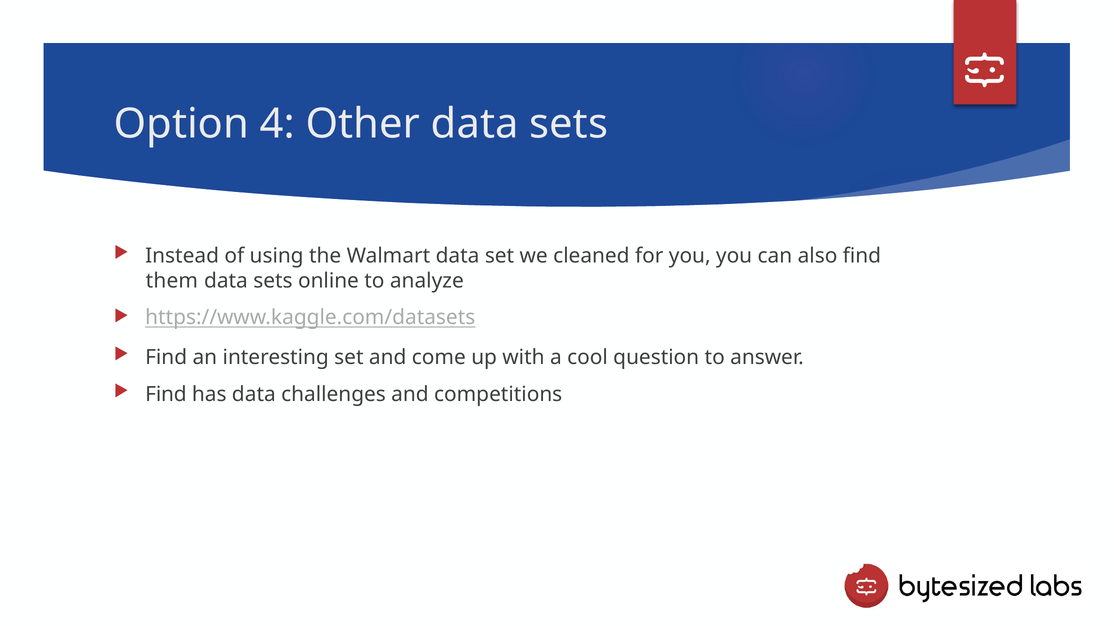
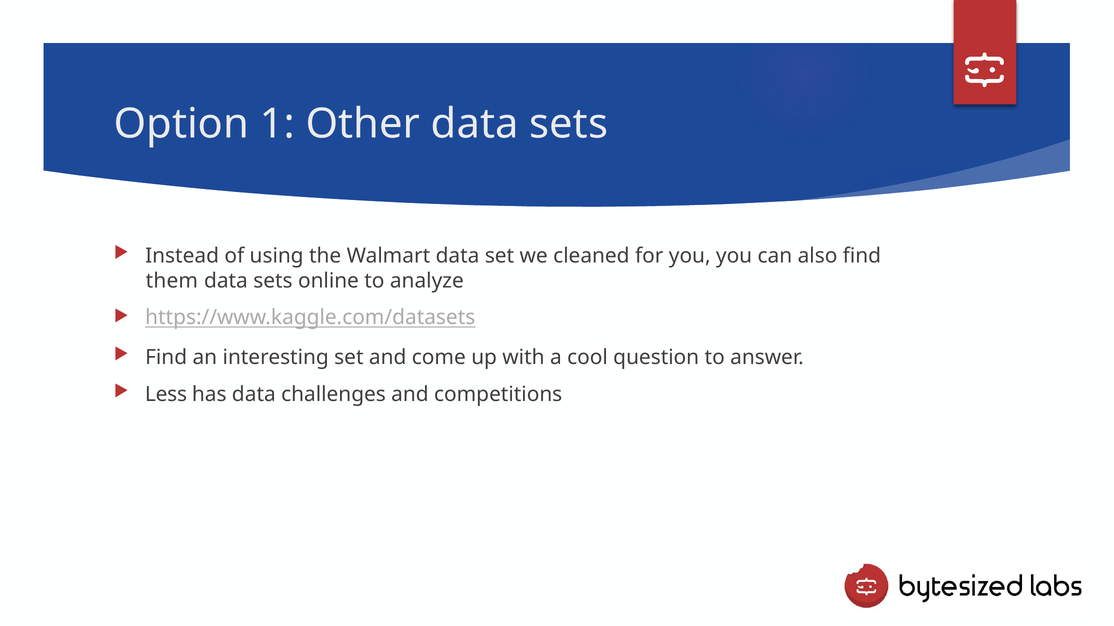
4: 4 -> 1
Find at (166, 395): Find -> Less
